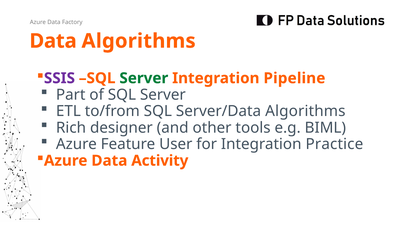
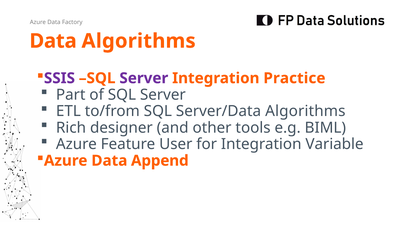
Server at (144, 78) colour: green -> purple
Pipeline: Pipeline -> Practice
Practice: Practice -> Variable
Activity: Activity -> Append
